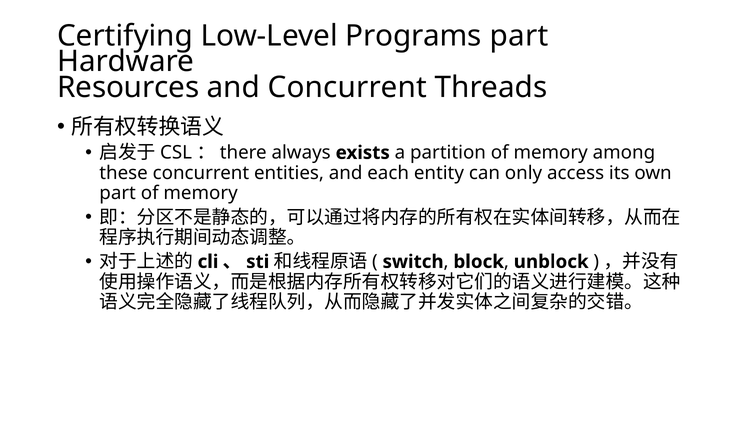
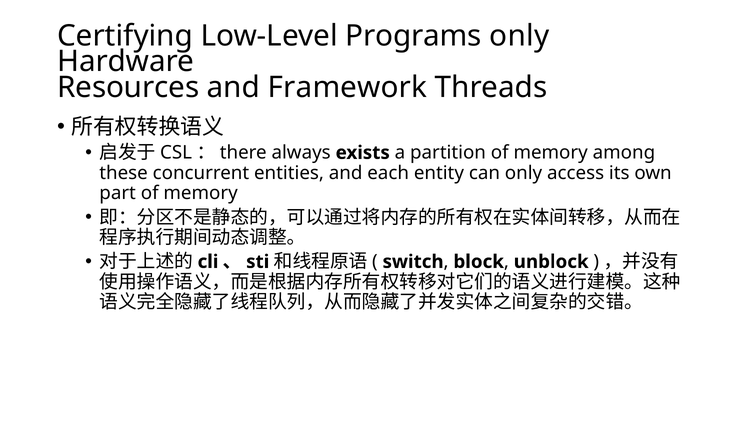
Programs part: part -> only
and Concurrent: Concurrent -> Framework
